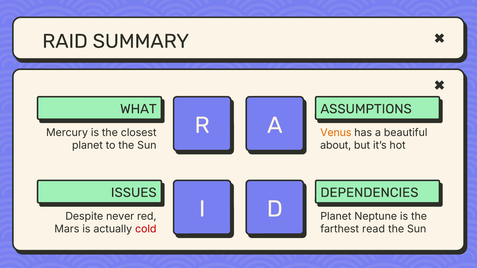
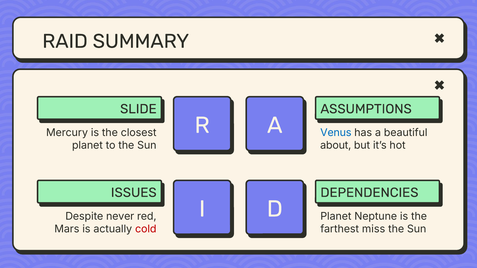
WHAT: WHAT -> SLIDE
Venus colour: orange -> blue
read: read -> miss
